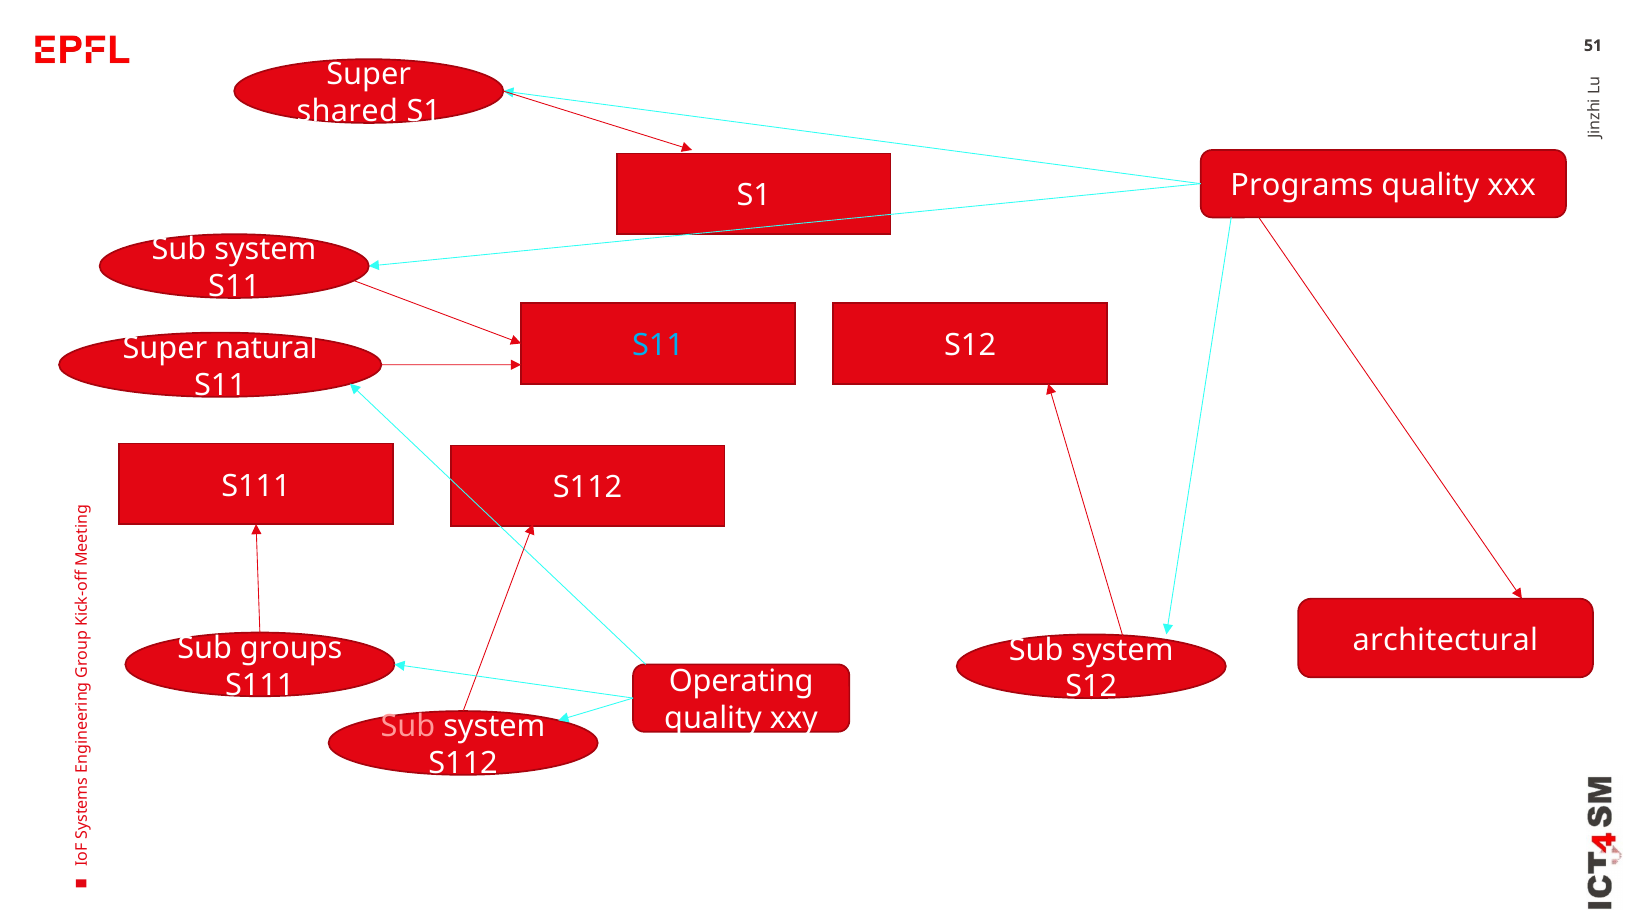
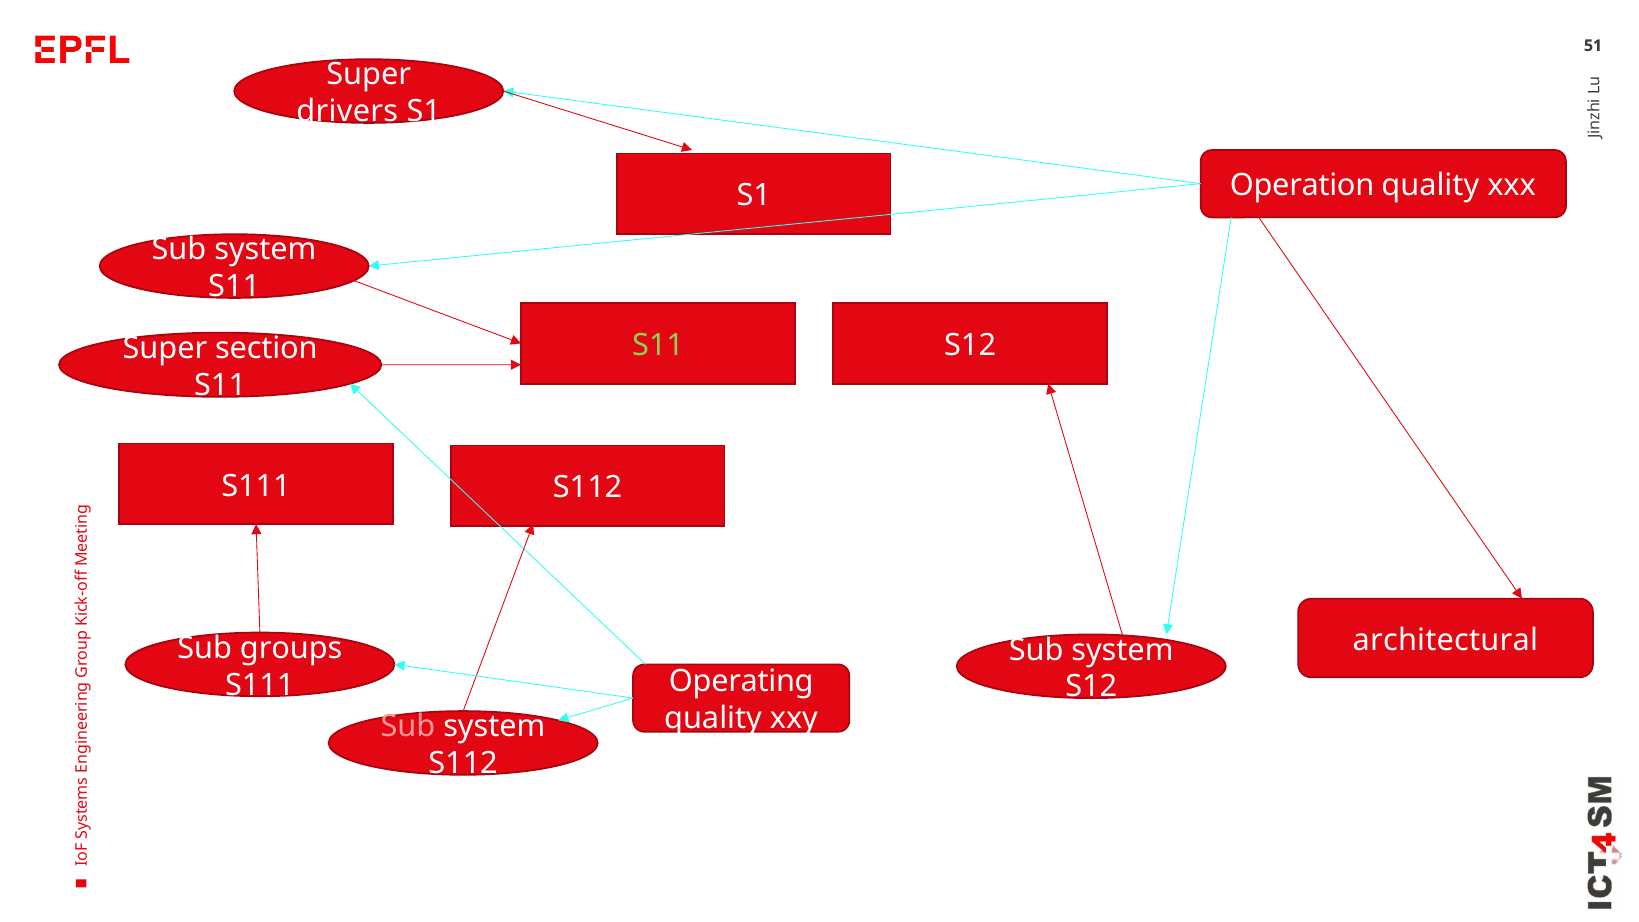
shared: shared -> drivers
Programs: Programs -> Operation
S11 at (658, 346) colour: light blue -> light green
natural: natural -> section
